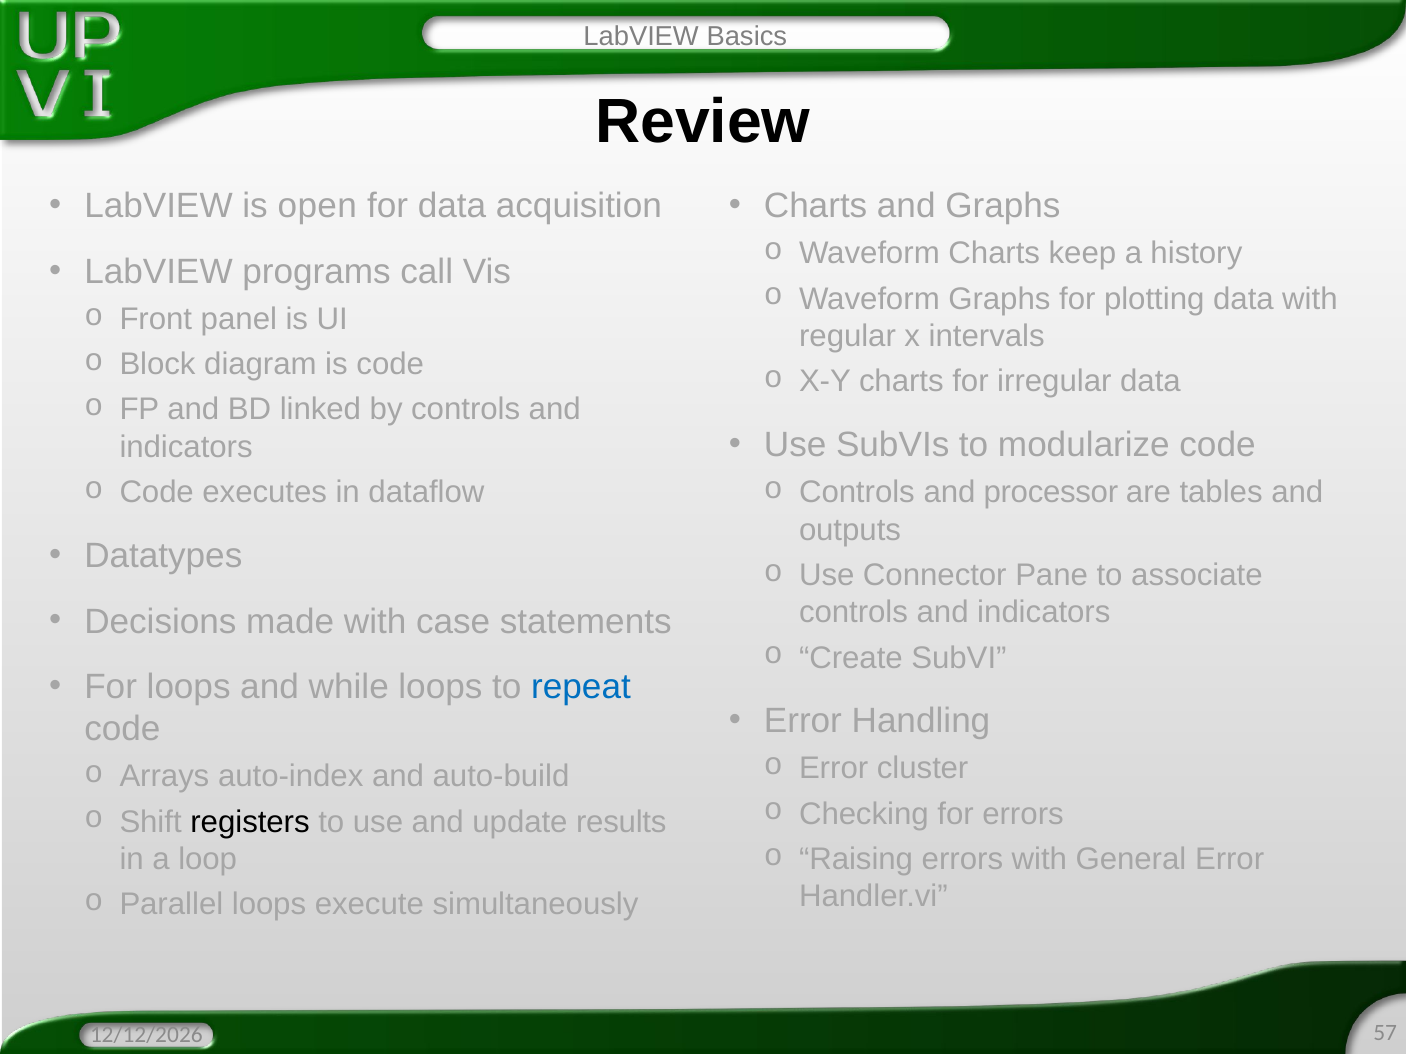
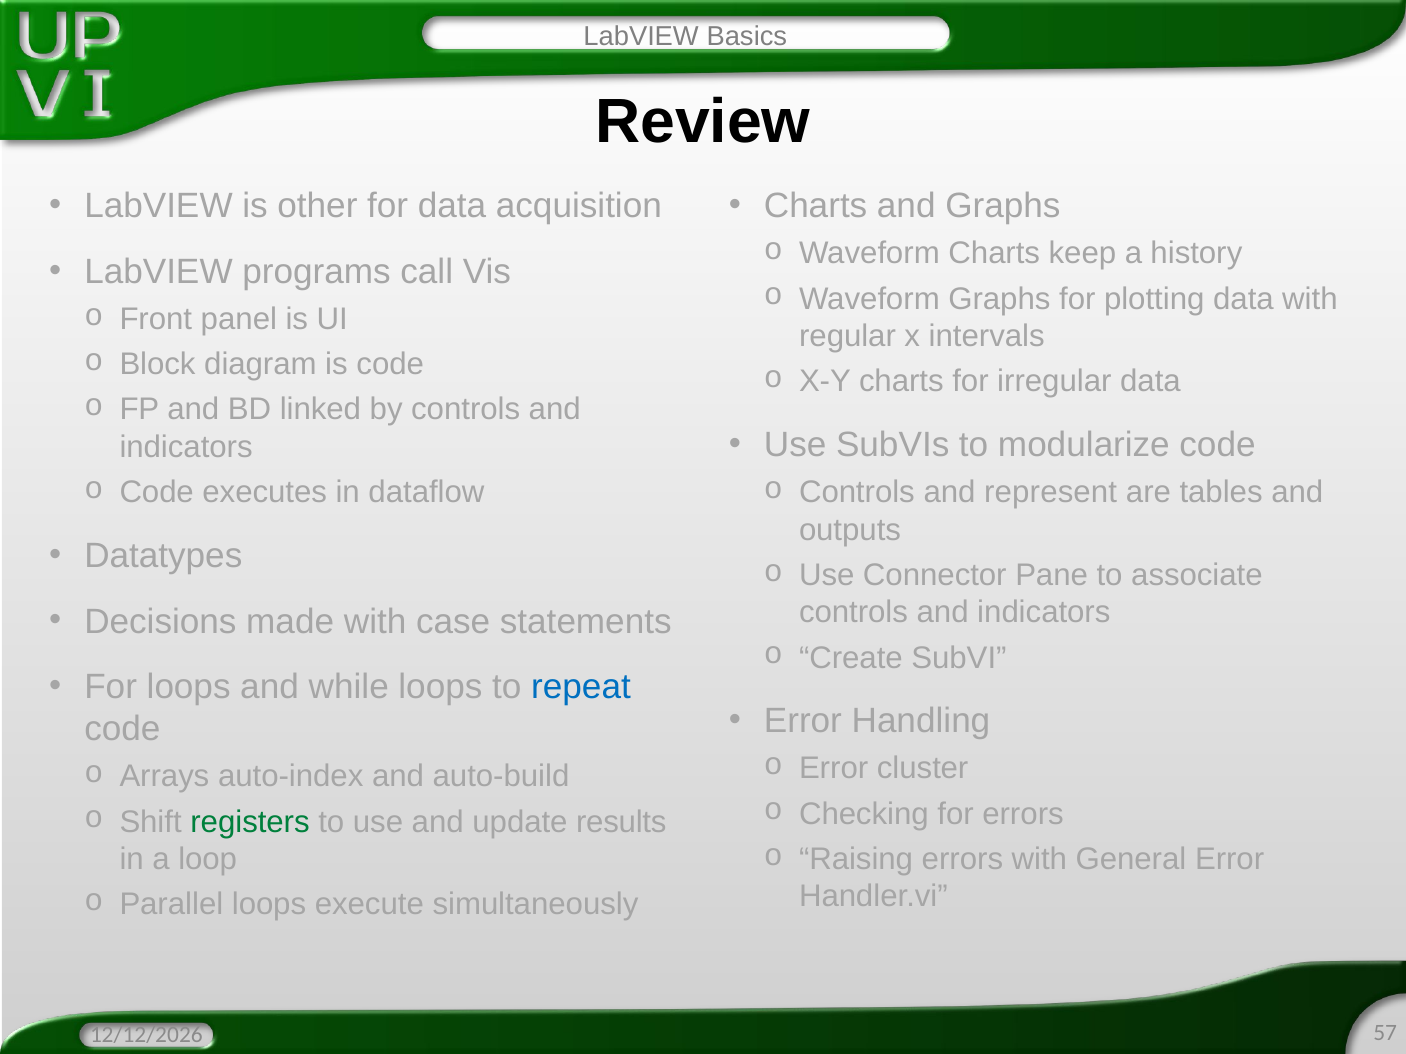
open: open -> other
processor: processor -> represent
registers colour: black -> green
